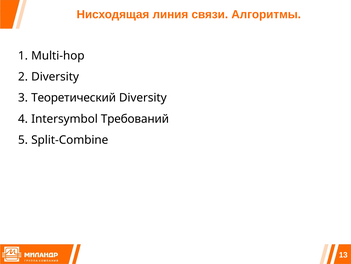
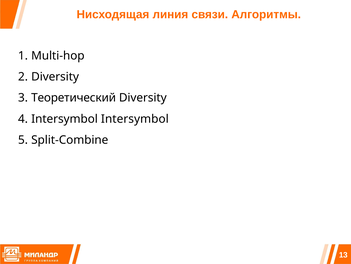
Intersymbol Требований: Требований -> Intersymbol
